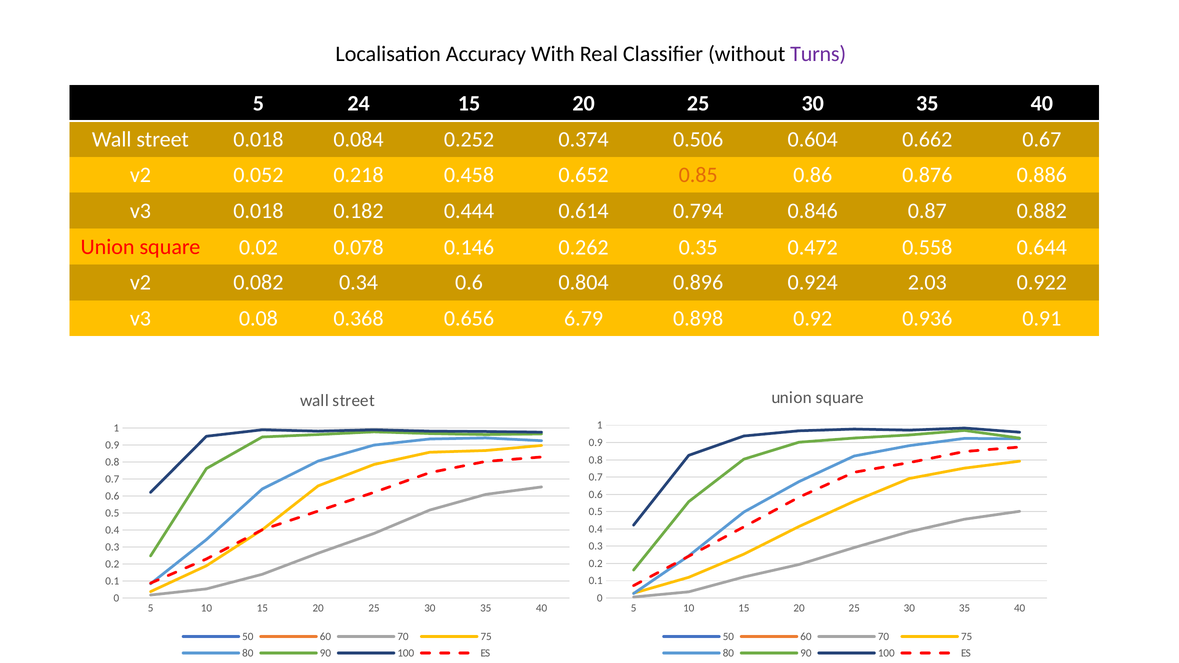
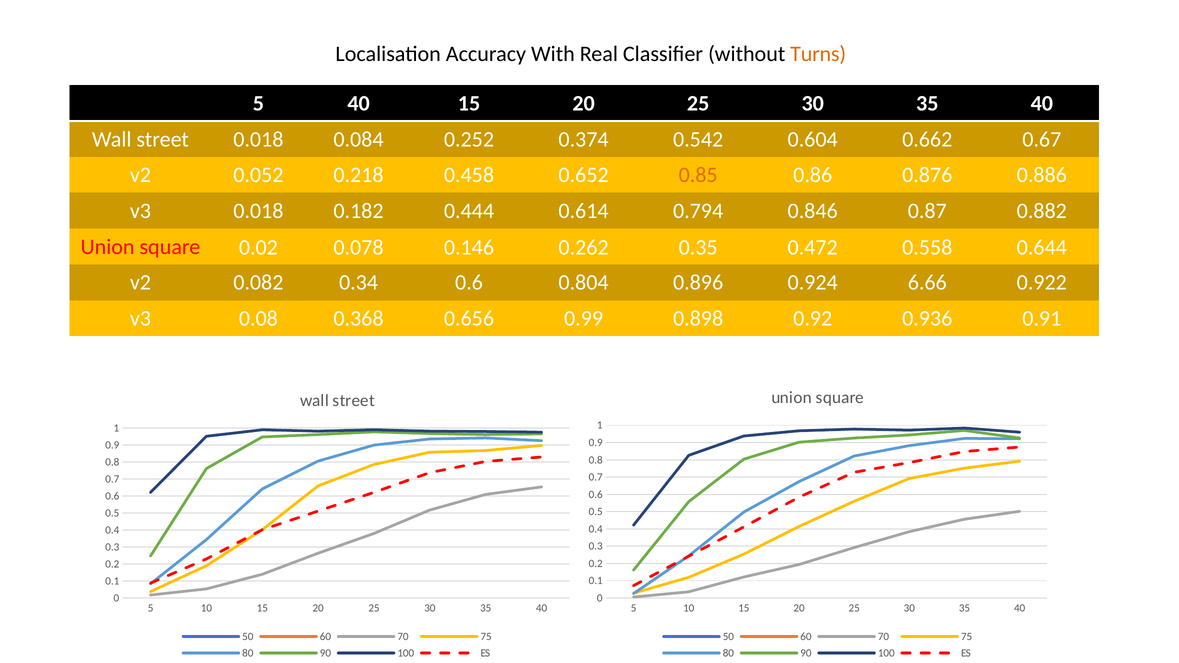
Turns colour: purple -> orange
5 24: 24 -> 40
0.506: 0.506 -> 0.542
2.03: 2.03 -> 6.66
6.79: 6.79 -> 0.99
